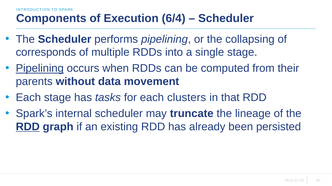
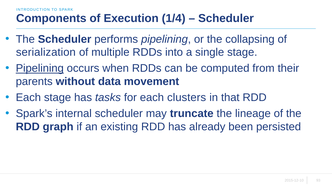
6/4: 6/4 -> 1/4
corresponds: corresponds -> serialization
RDD at (28, 127) underline: present -> none
